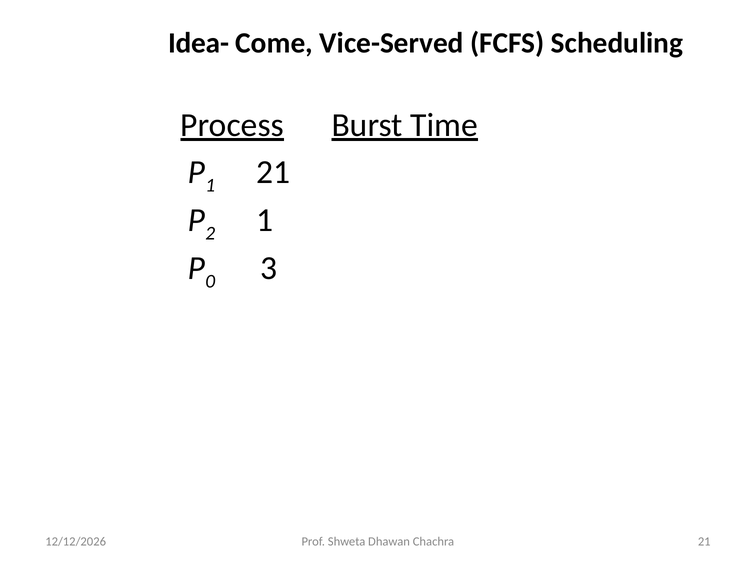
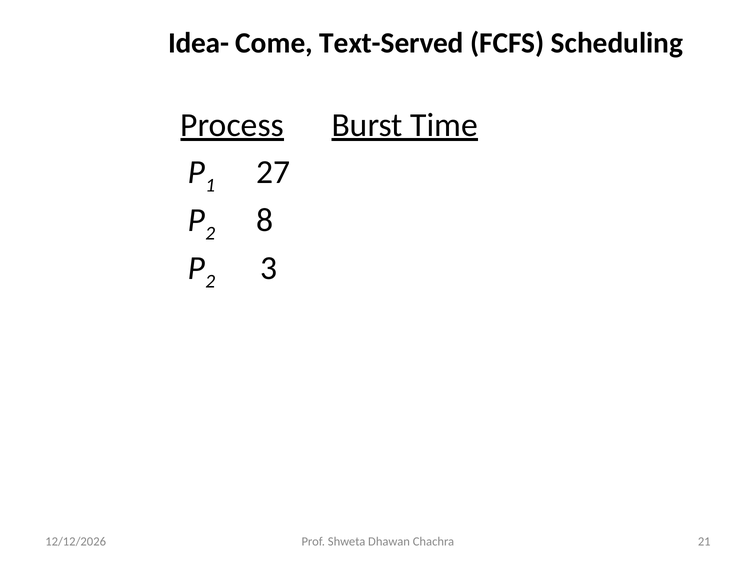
Vice-Served: Vice-Served -> Text-Served
21 at (273, 172): 21 -> 27
1 at (265, 220): 1 -> 8
0 at (210, 281): 0 -> 2
